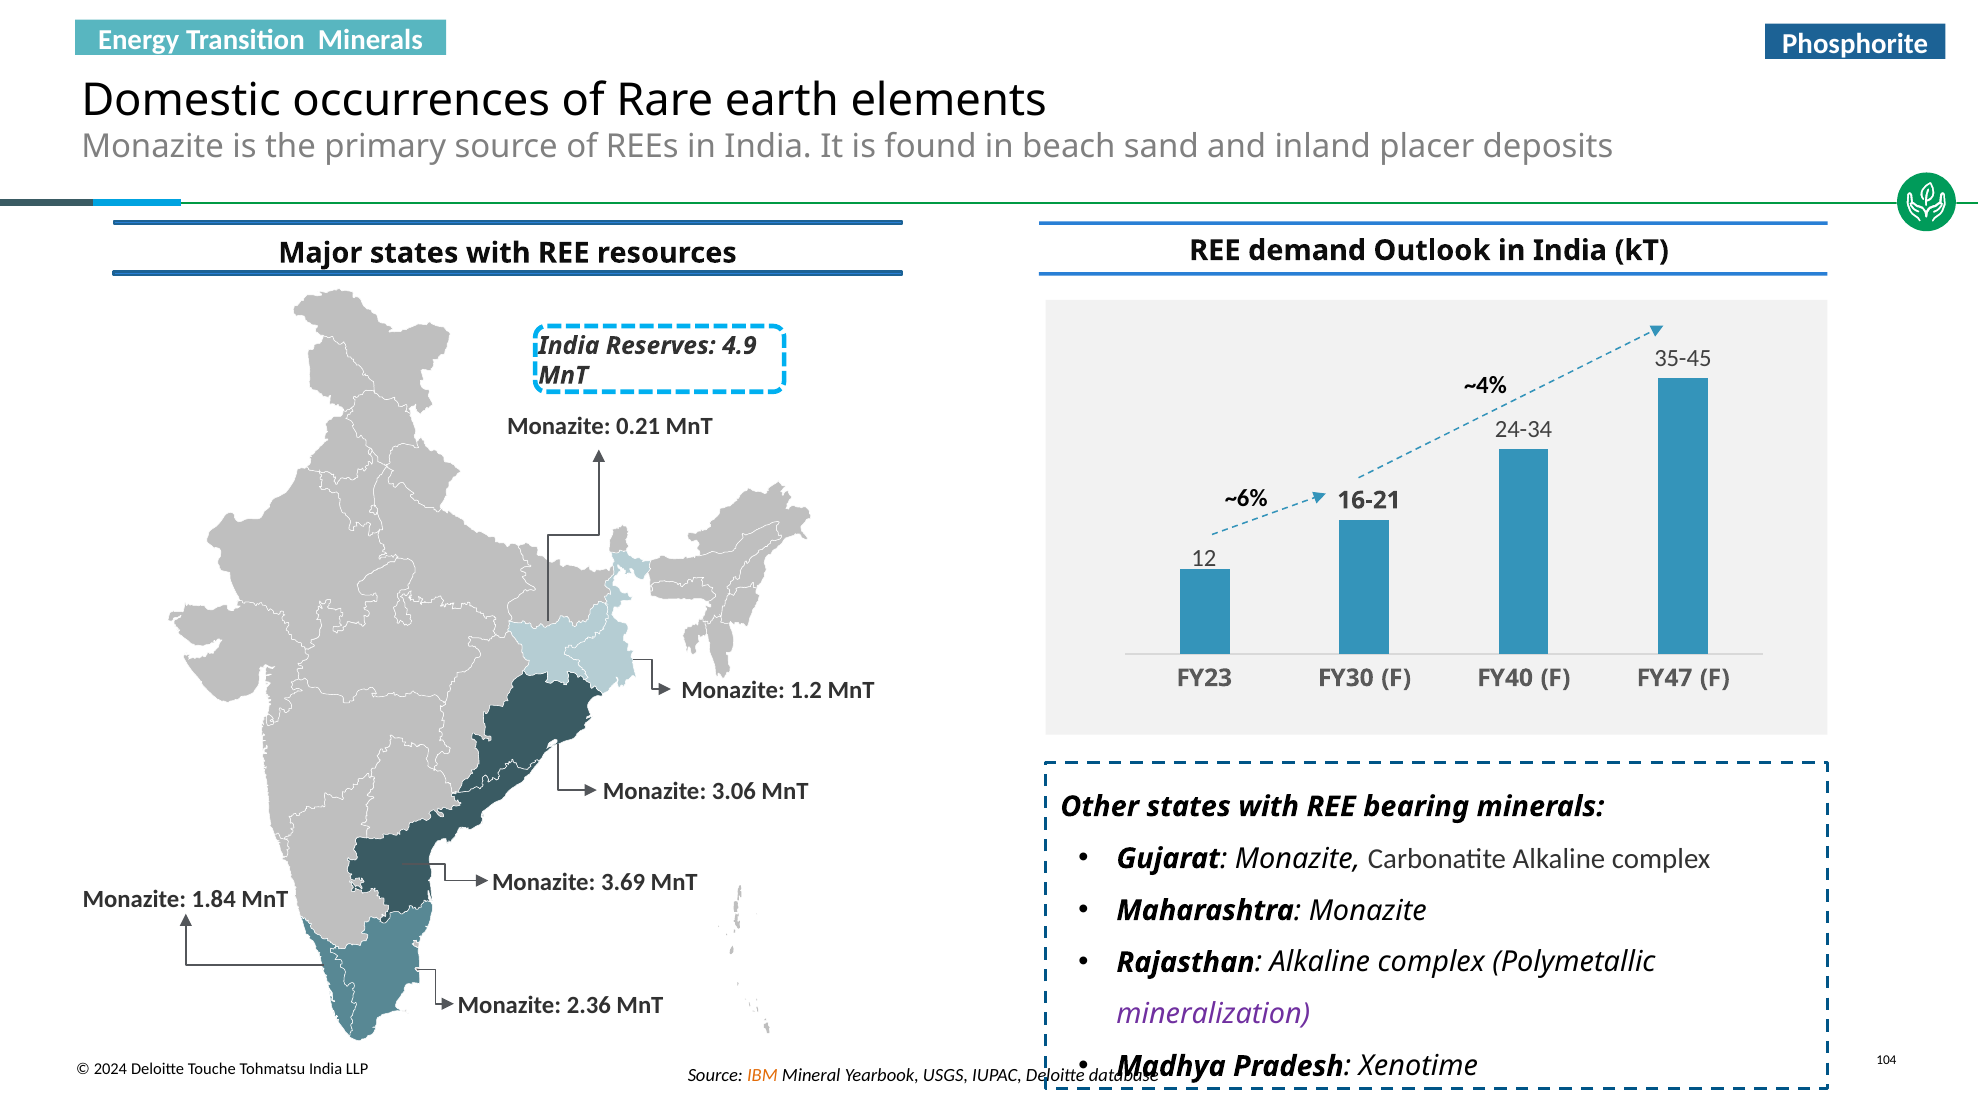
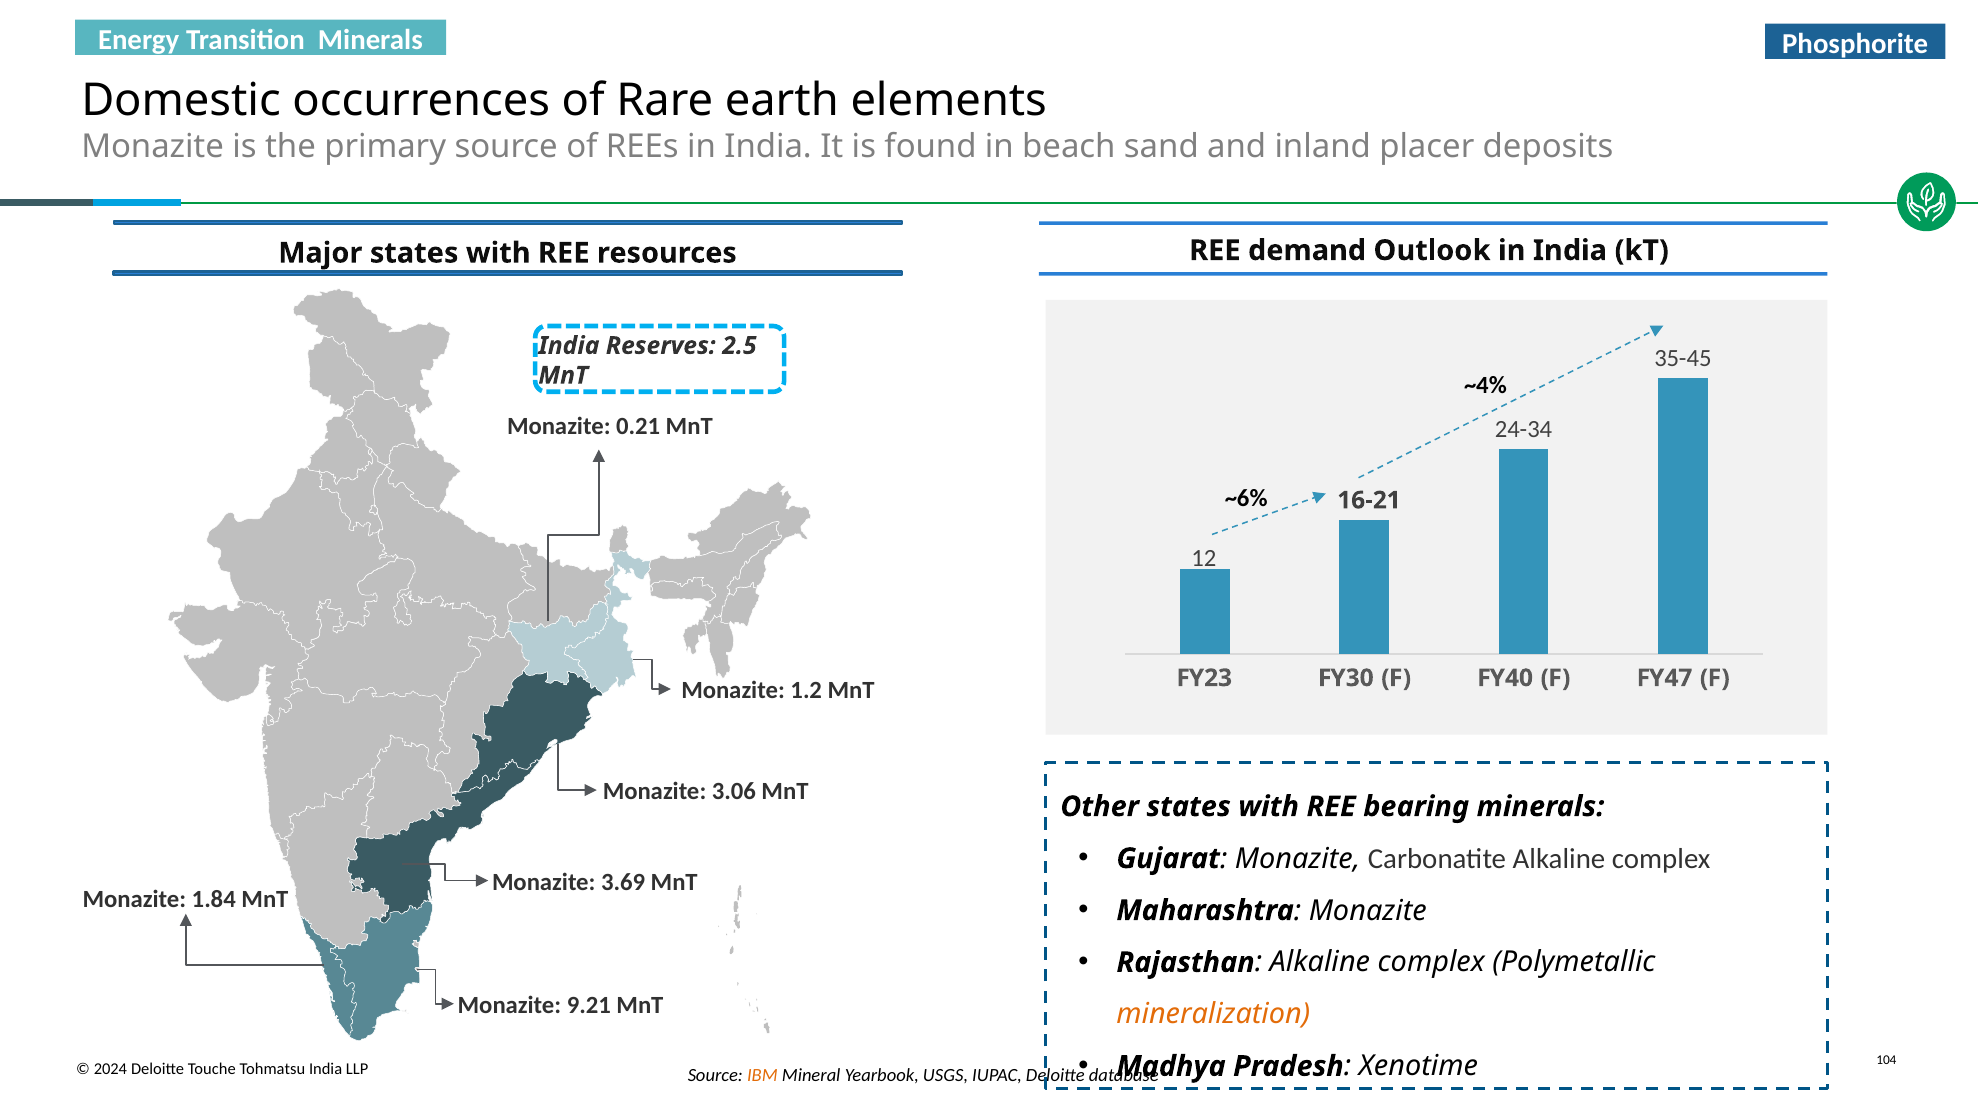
4.9: 4.9 -> 2.5
2.36: 2.36 -> 9.21
mineralization colour: purple -> orange
